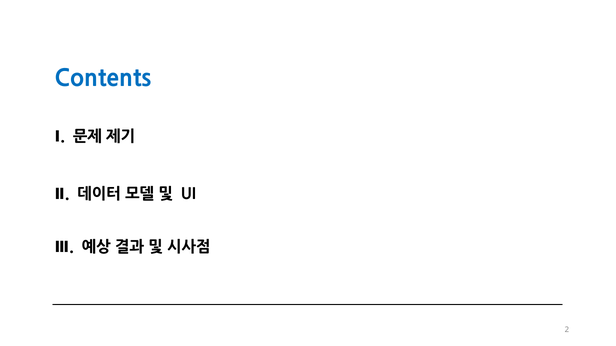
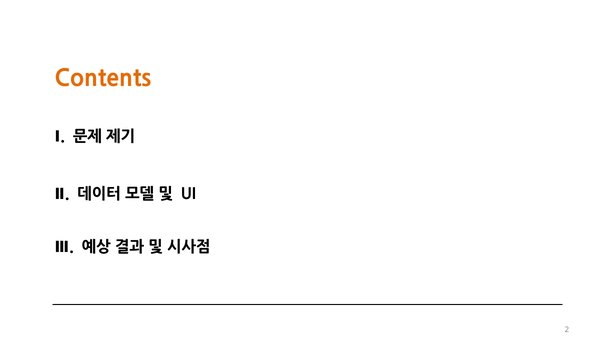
Contents colour: blue -> orange
